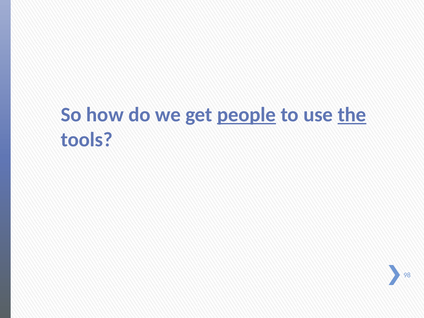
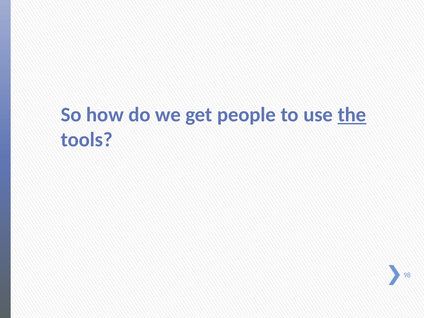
people underline: present -> none
